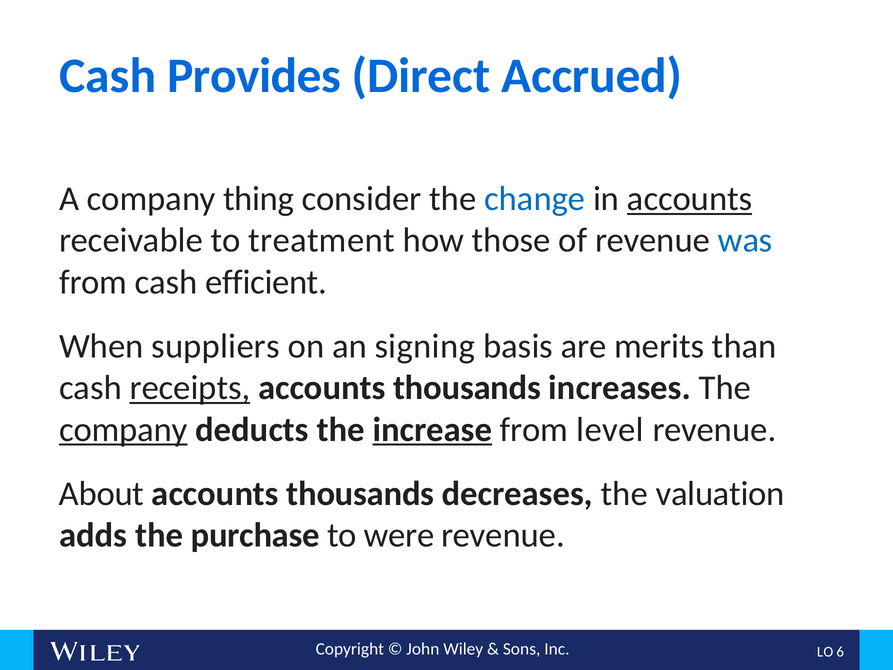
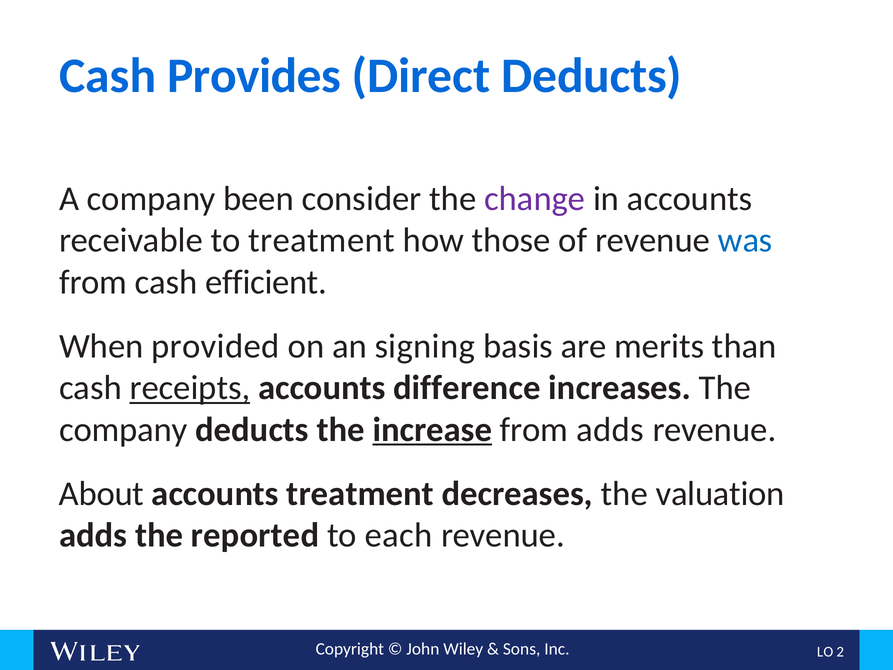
Direct Accrued: Accrued -> Deducts
thing: thing -> been
change colour: blue -> purple
accounts at (690, 199) underline: present -> none
suppliers: suppliers -> provided
thousands at (467, 388): thousands -> difference
company at (123, 429) underline: present -> none
from level: level -> adds
thousands at (360, 494): thousands -> treatment
purchase: purchase -> reported
were: were -> each
6: 6 -> 2
